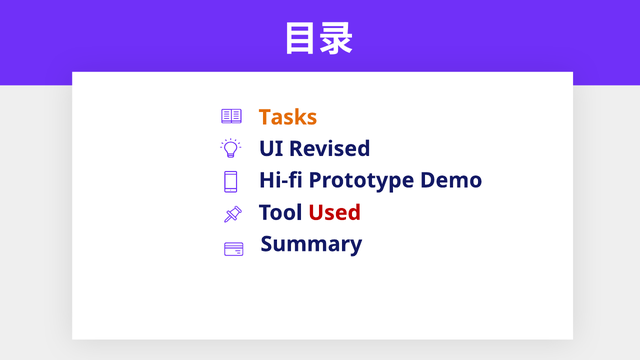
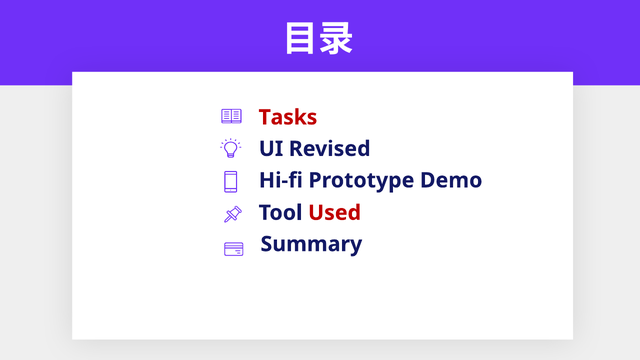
Tasks colour: orange -> red
